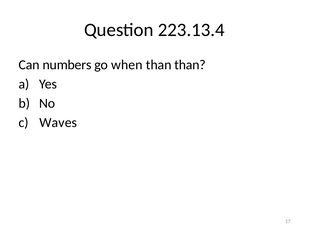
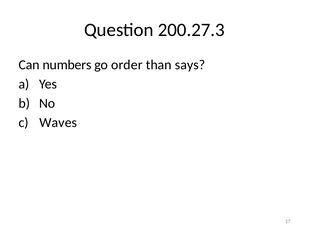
223.13.4: 223.13.4 -> 200.27.3
when: when -> order
than than: than -> says
